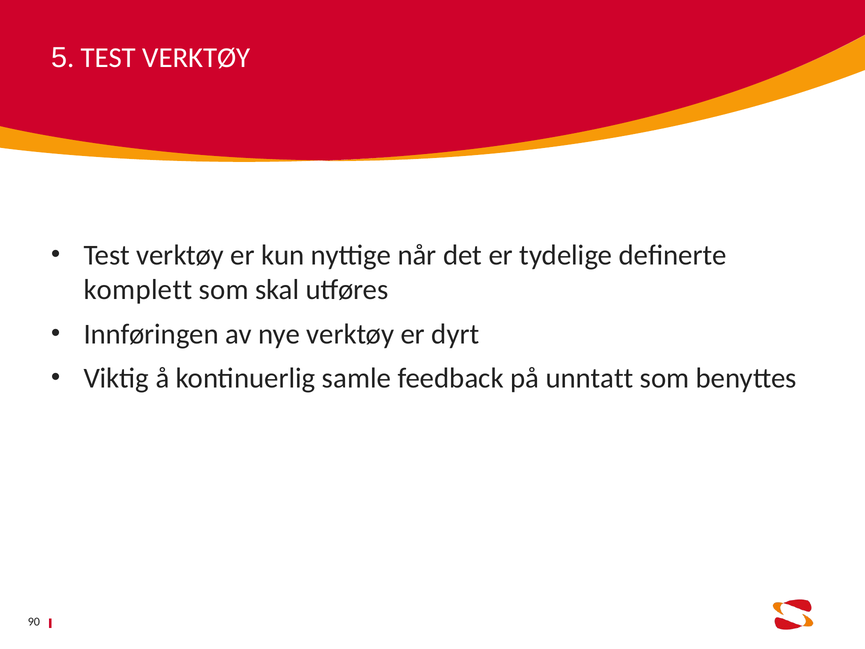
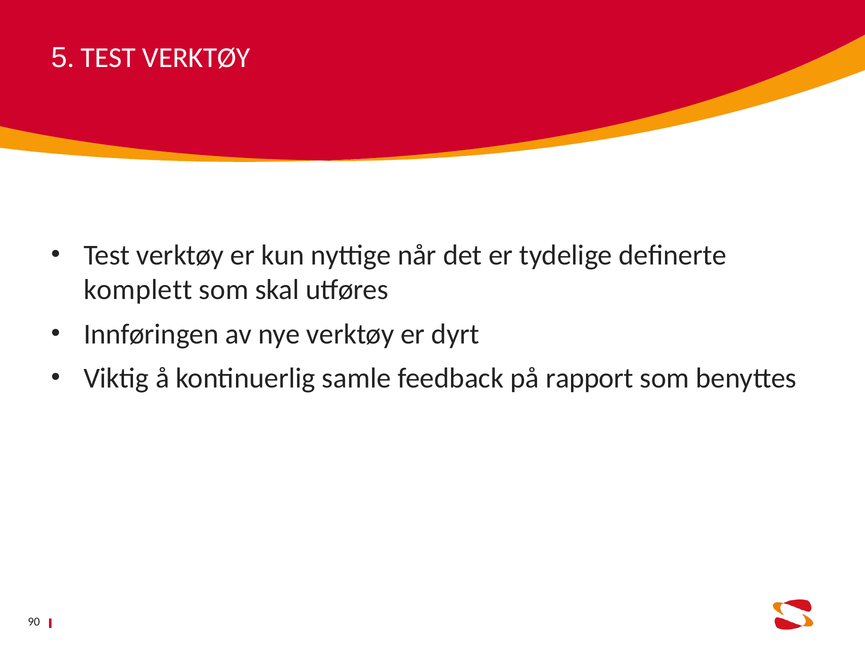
unntatt: unntatt -> rapport
